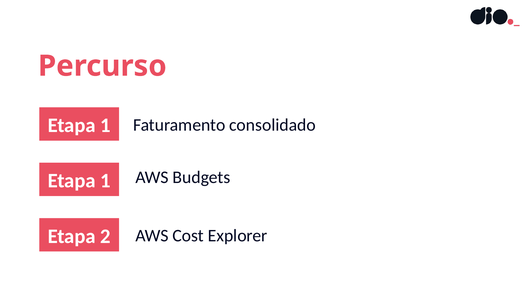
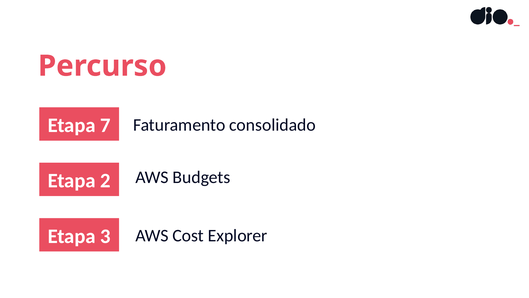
1 at (105, 125): 1 -> 7
1 at (105, 181): 1 -> 2
2: 2 -> 3
